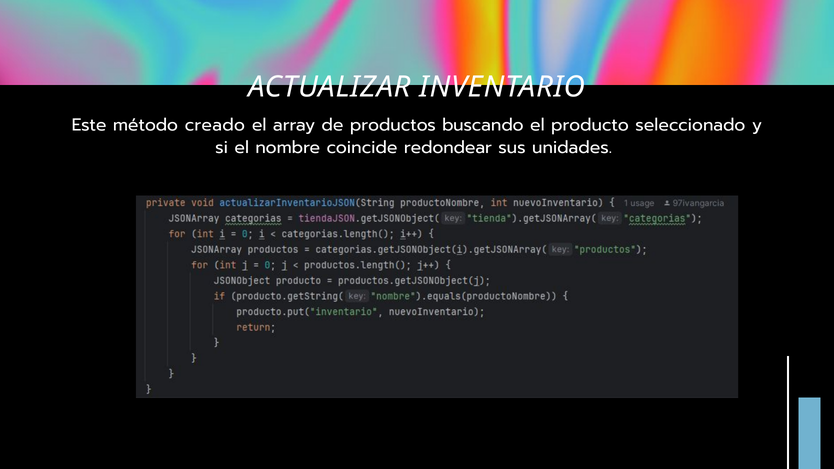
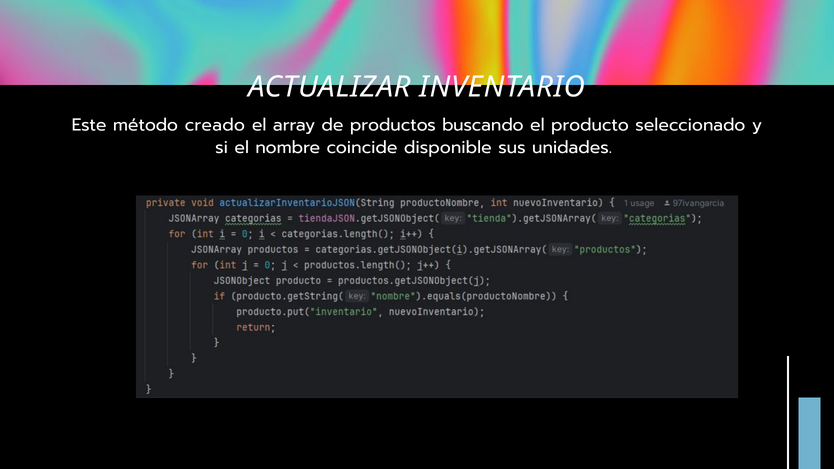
redondear: redondear -> disponible
